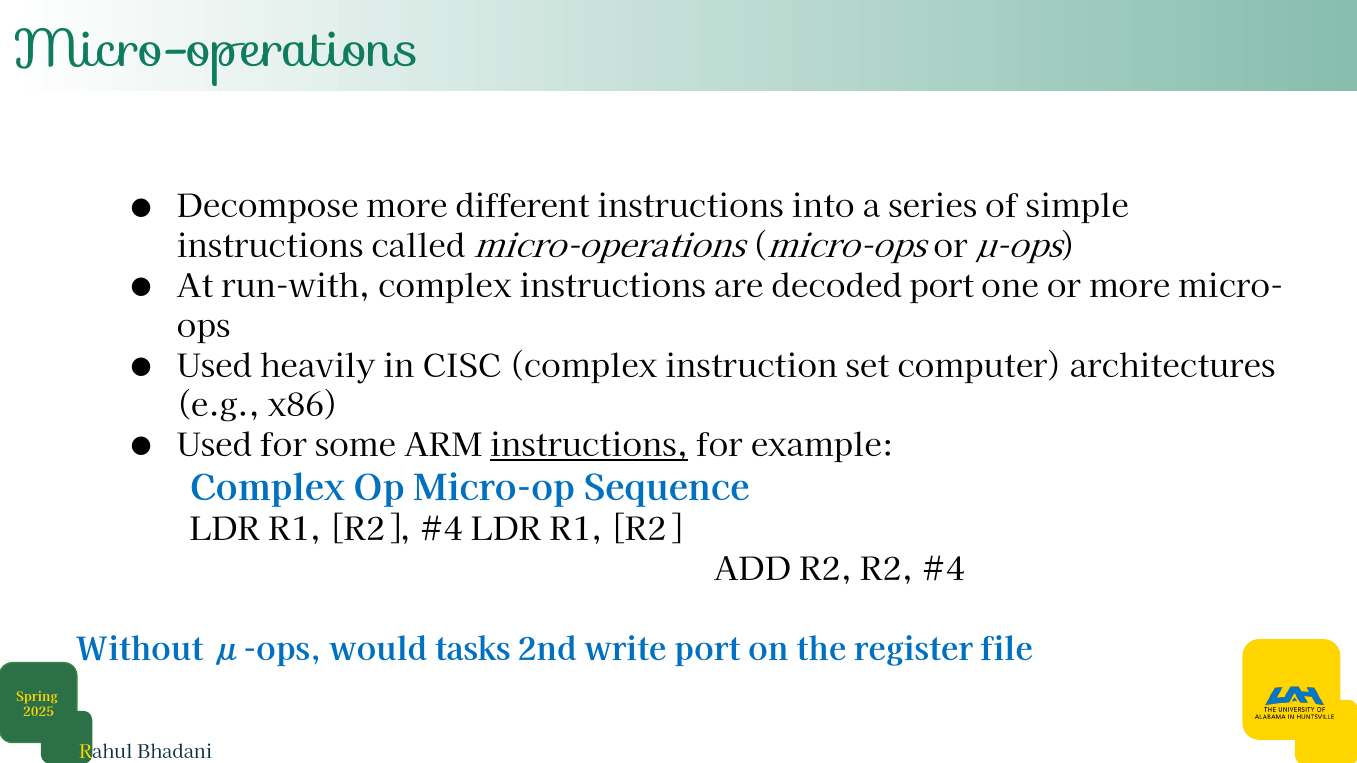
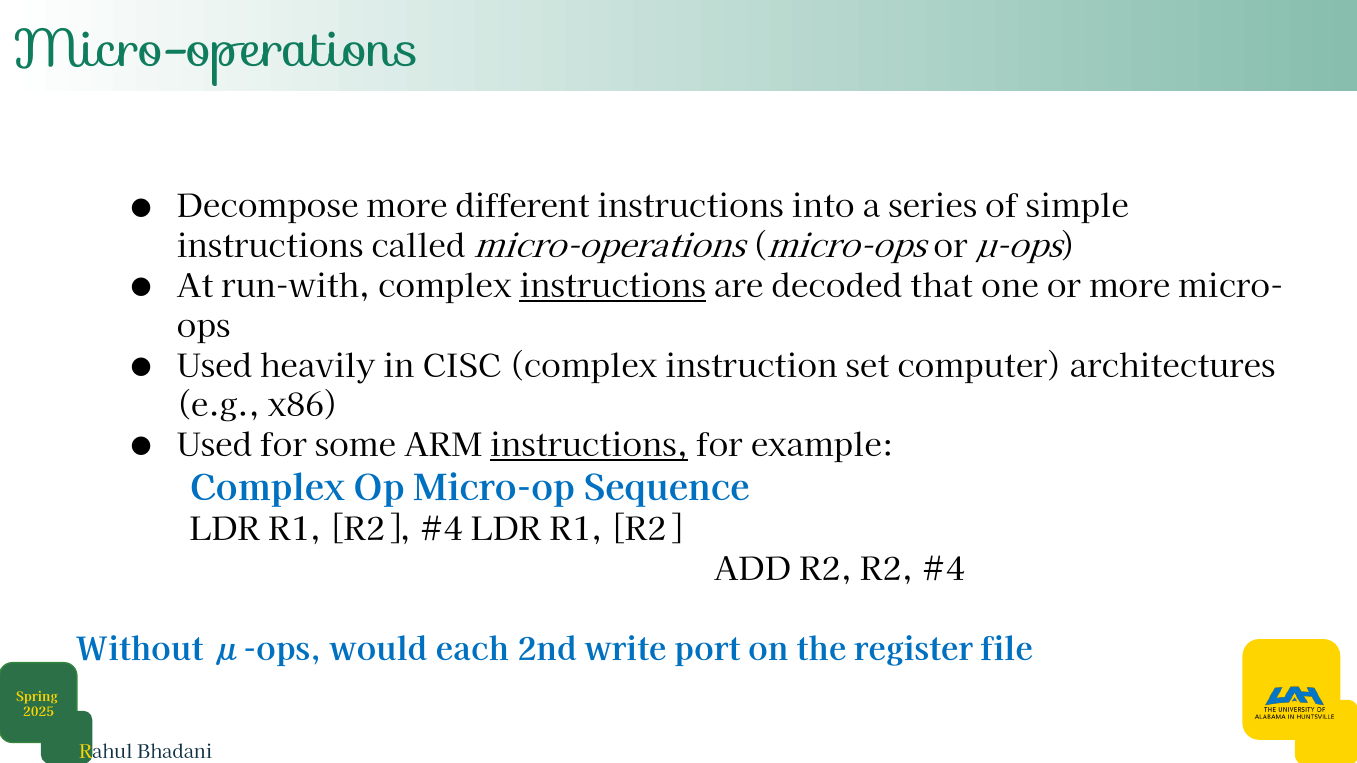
instructions at (613, 287) underline: none -> present
decoded port: port -> that
tasks: tasks -> each
